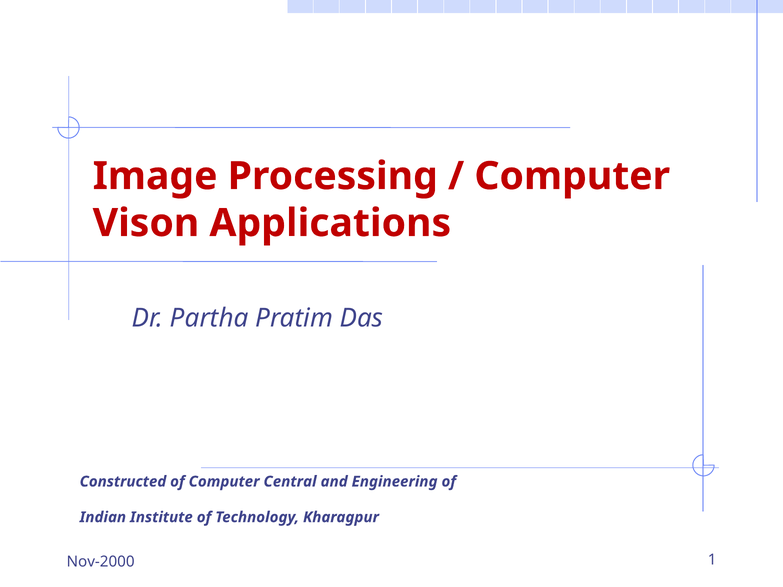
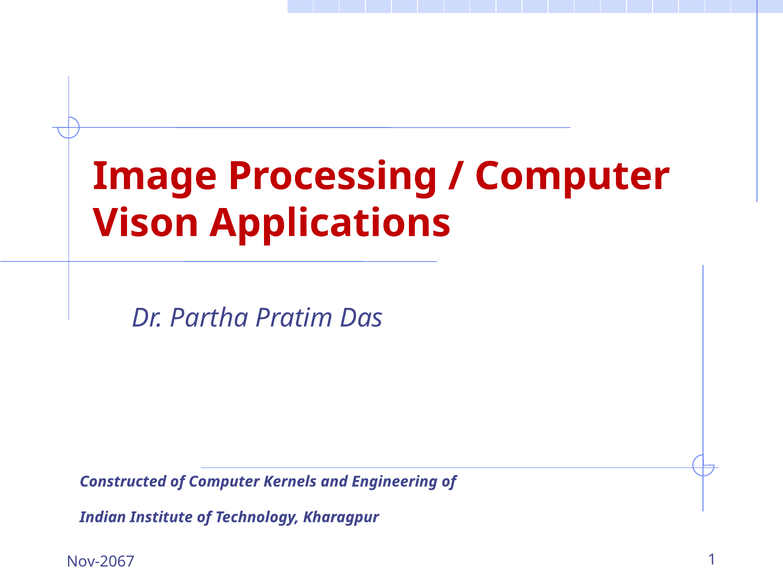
Central: Central -> Kernels
Nov-2000: Nov-2000 -> Nov-2067
